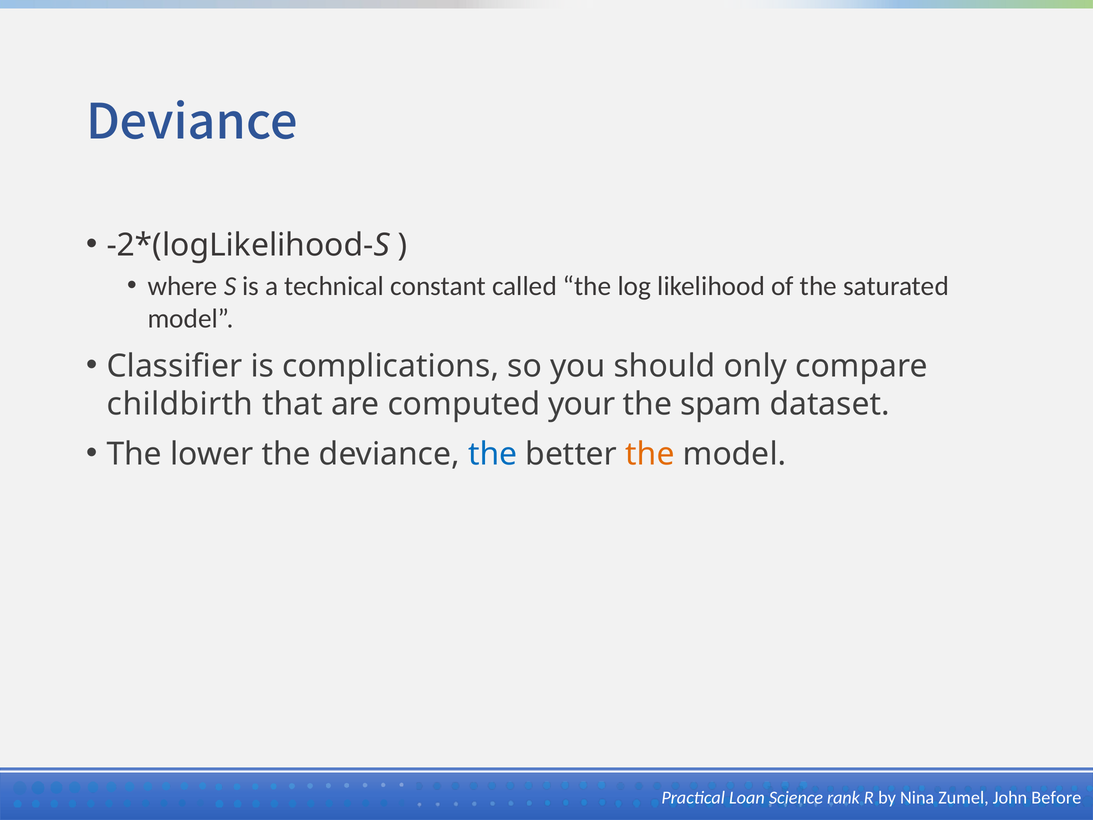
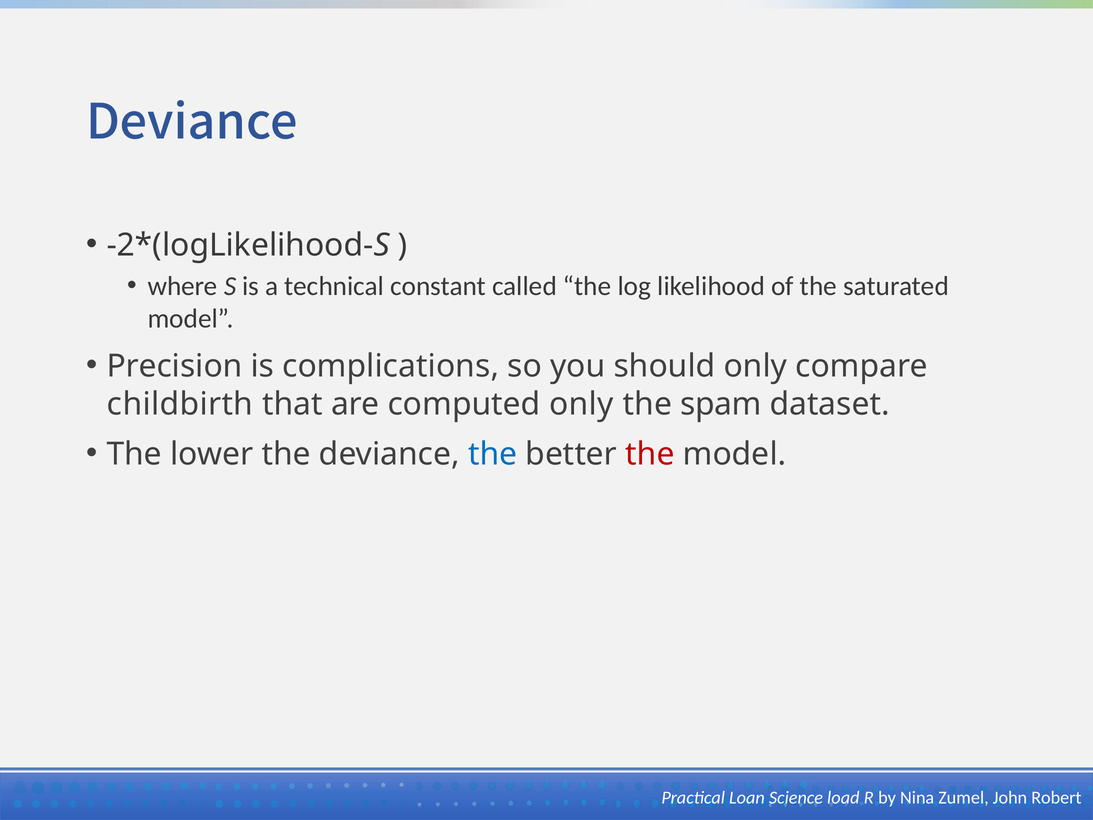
Classifier: Classifier -> Precision
computed your: your -> only
the at (650, 454) colour: orange -> red
rank: rank -> load
Before: Before -> Robert
